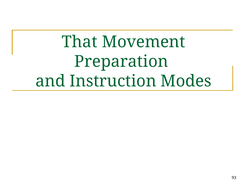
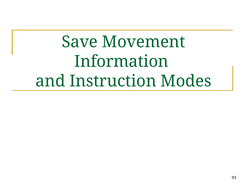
That: That -> Save
Preparation: Preparation -> Information
